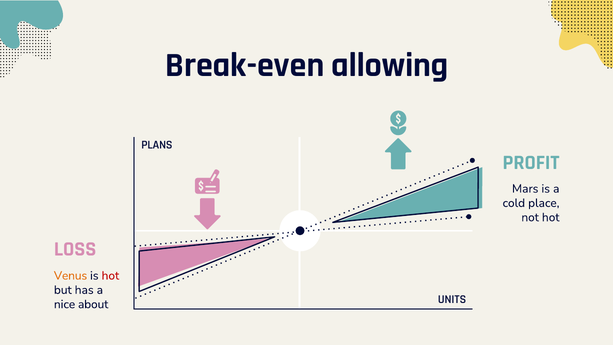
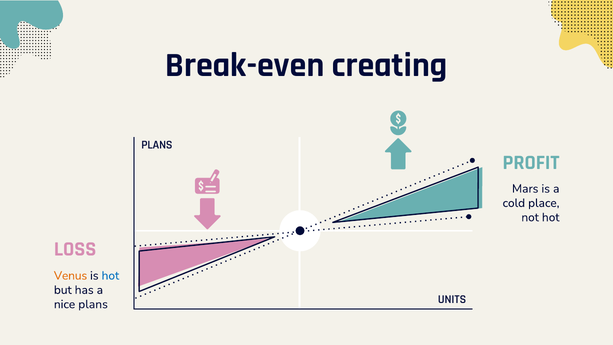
allowing: allowing -> creating
hot at (110, 275) colour: red -> blue
nice about: about -> plans
